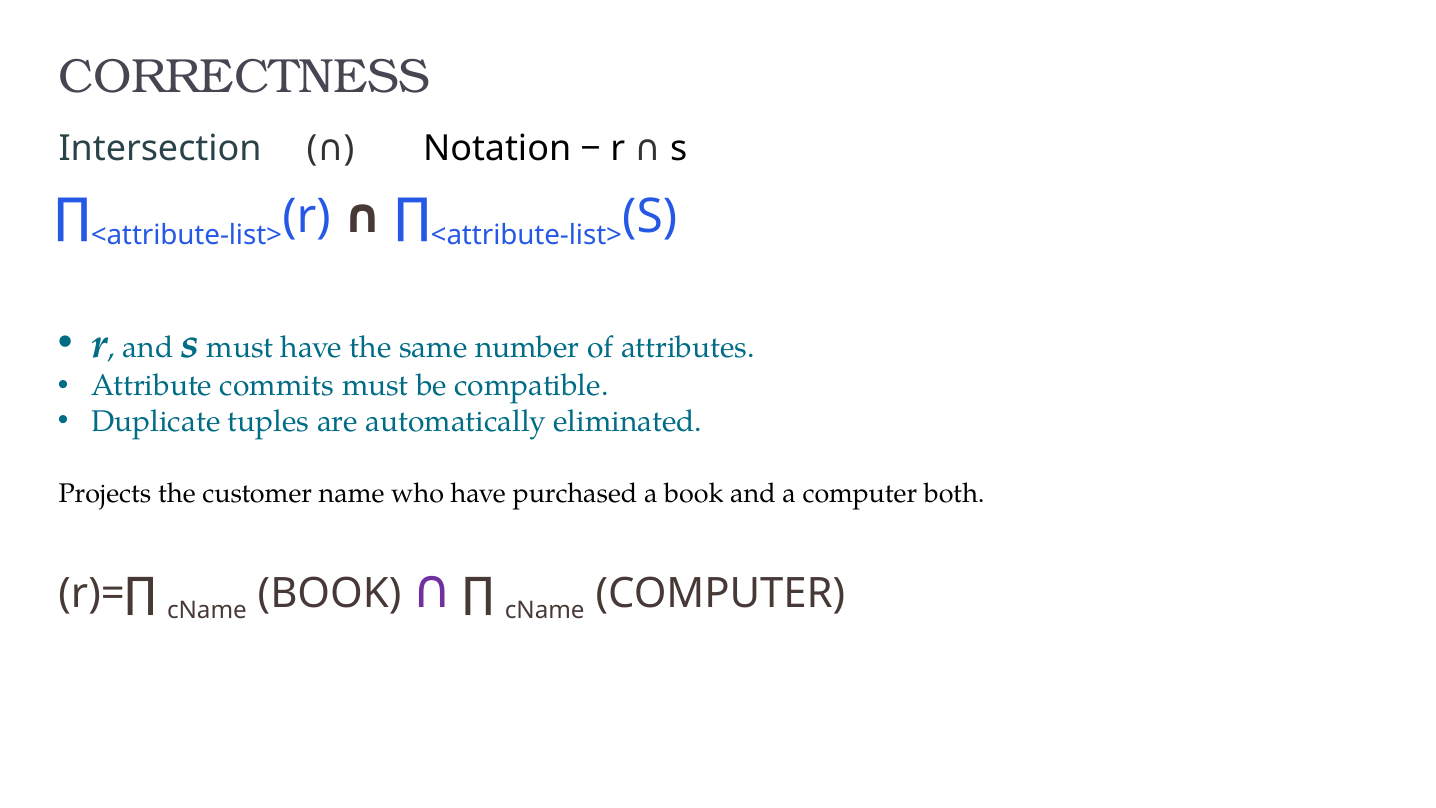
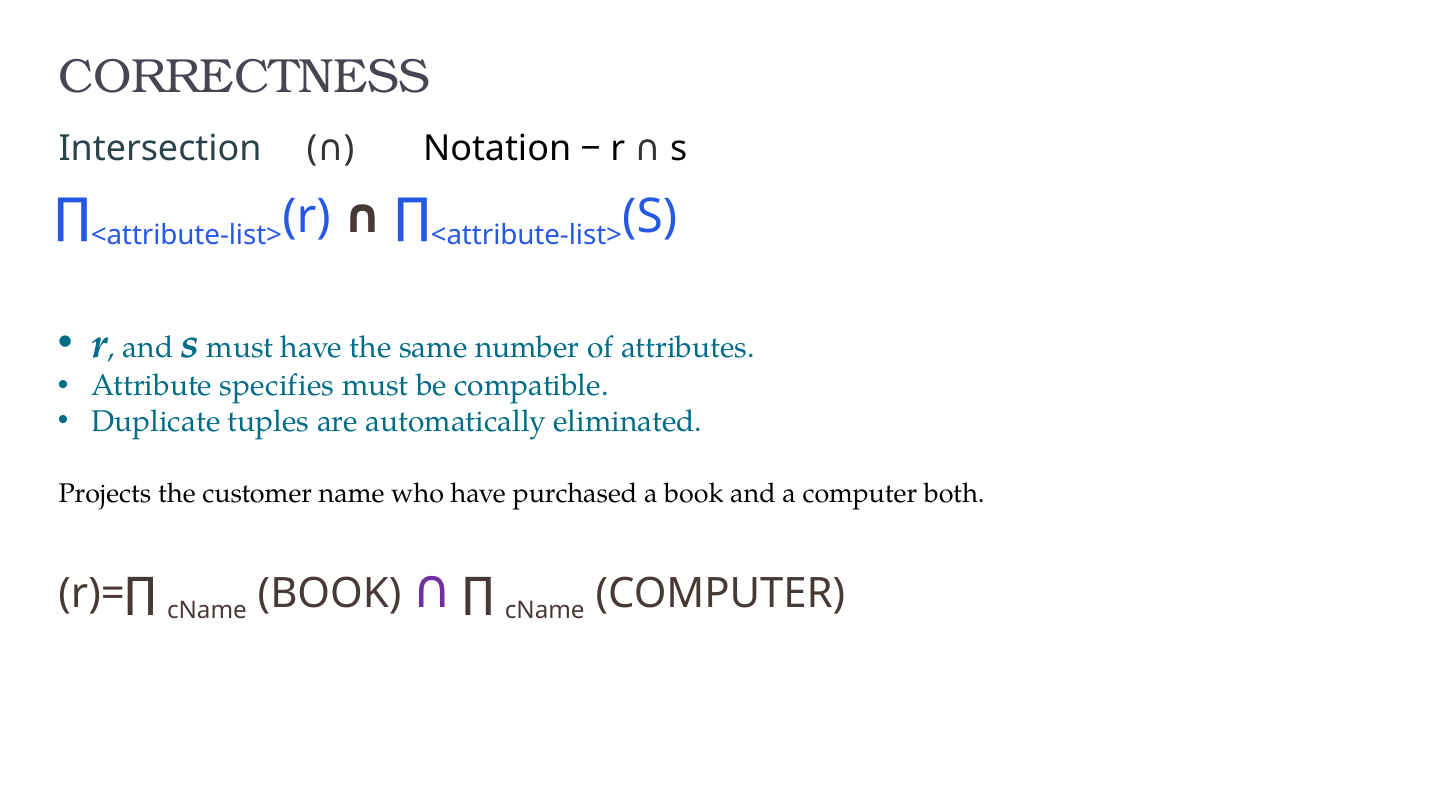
commits: commits -> specifies
